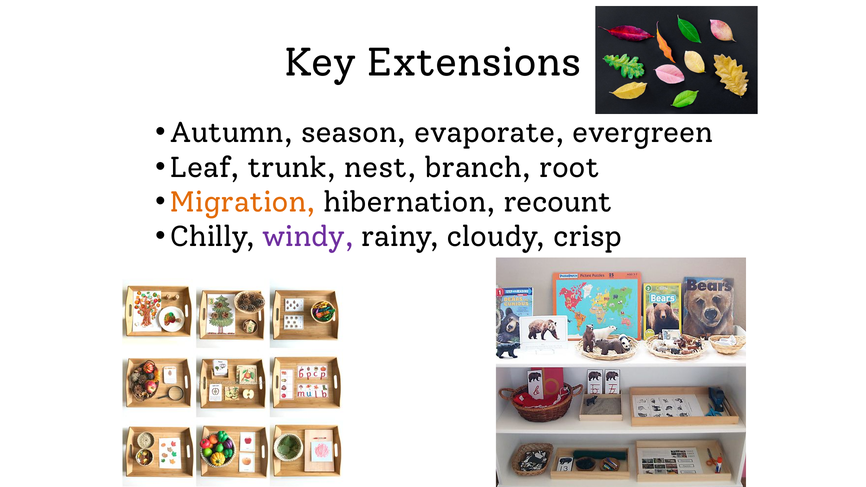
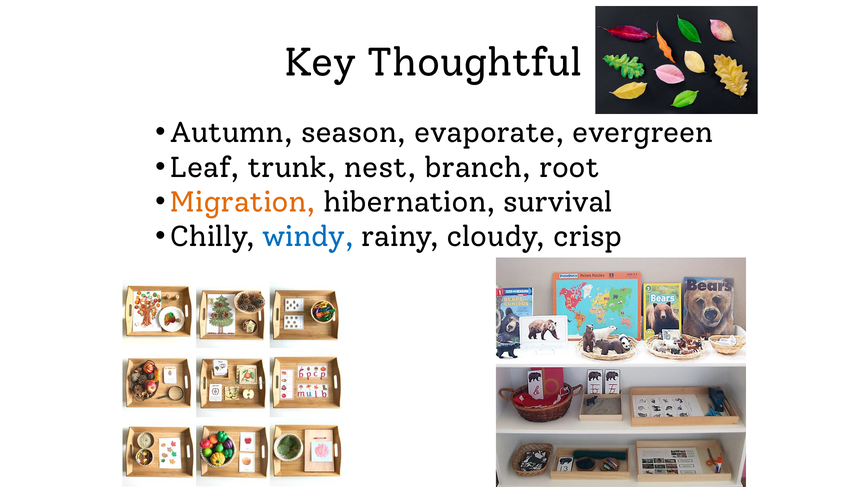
Extensions: Extensions -> Thoughtful
recount: recount -> survival
windy colour: purple -> blue
